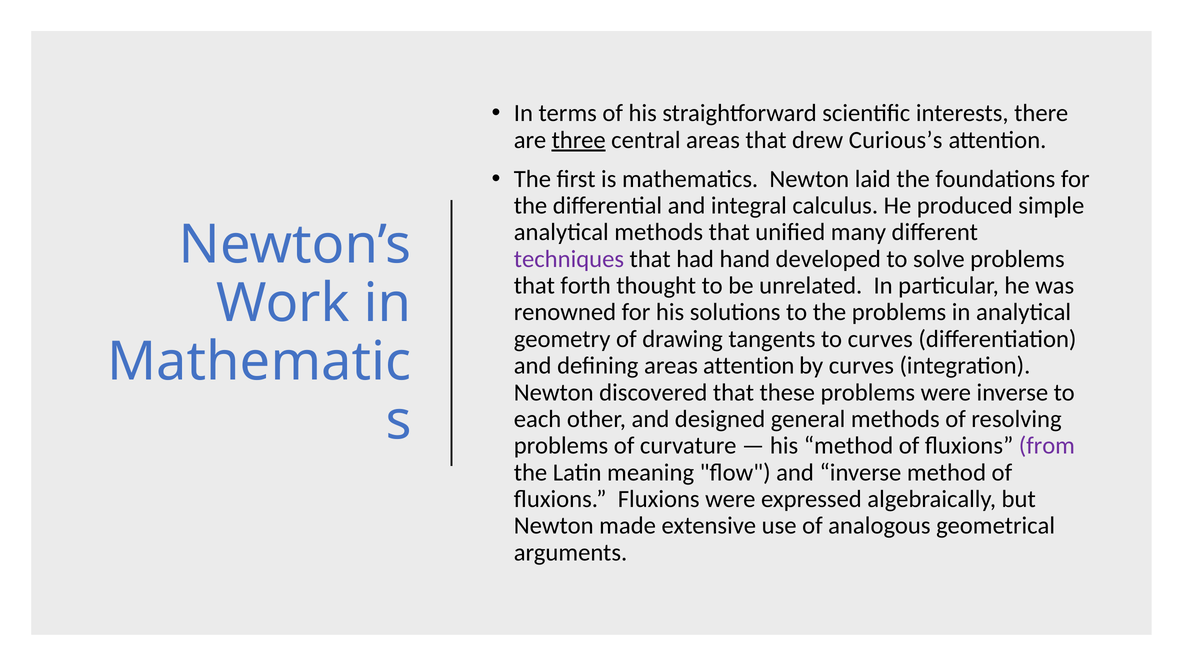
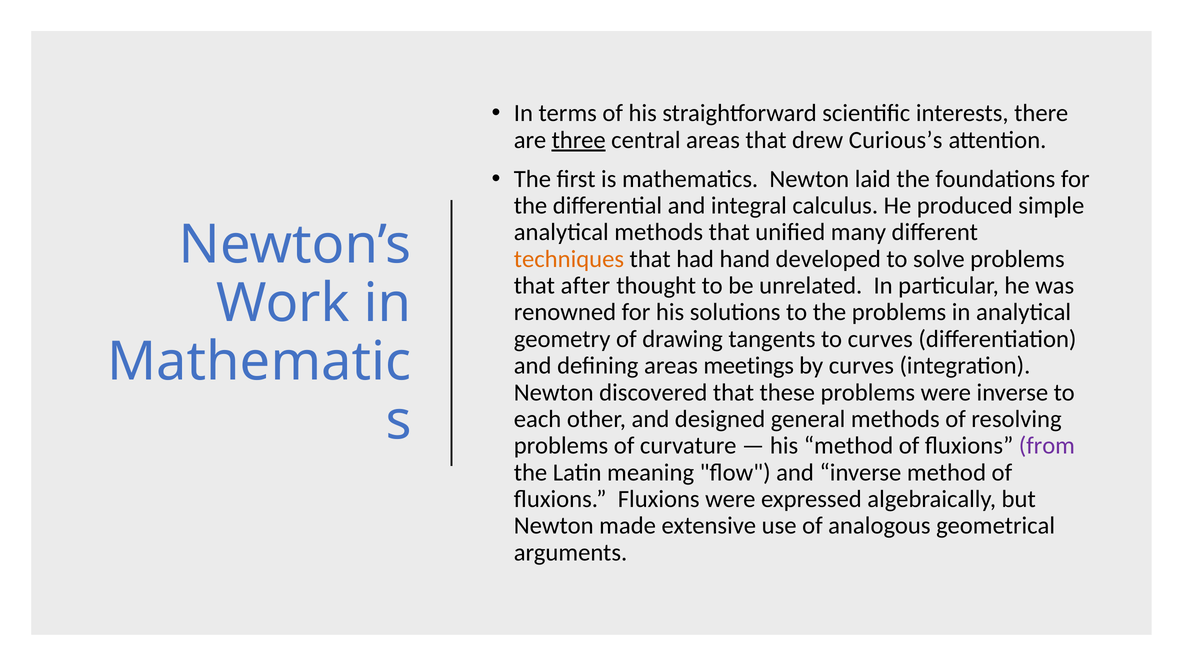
techniques colour: purple -> orange
forth: forth -> after
areas attention: attention -> meetings
